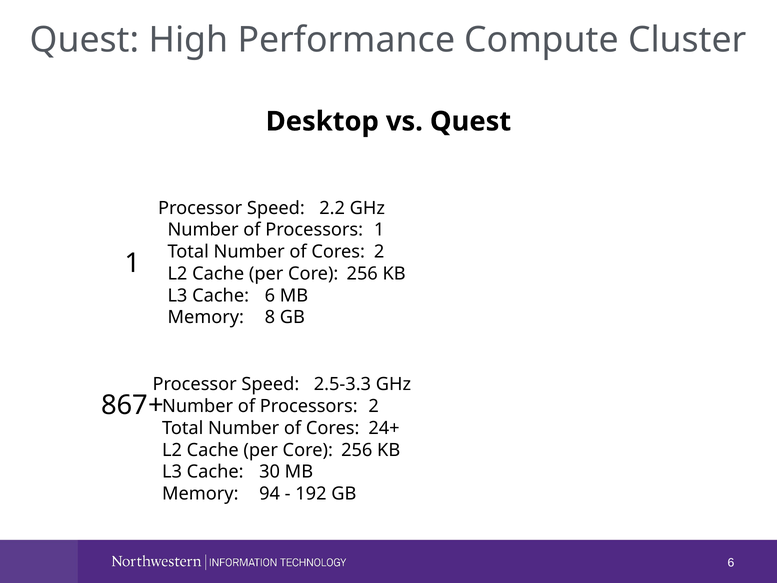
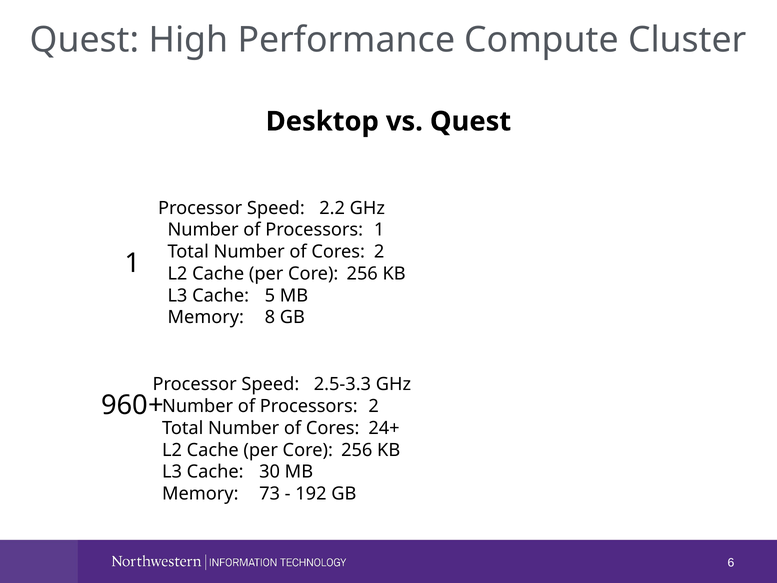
Cache 6: 6 -> 5
867+: 867+ -> 960+
94: 94 -> 73
